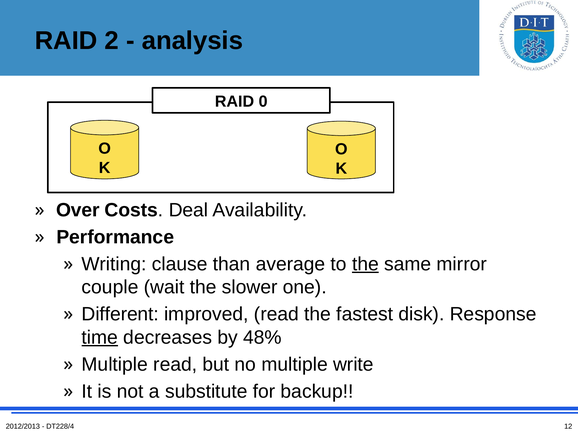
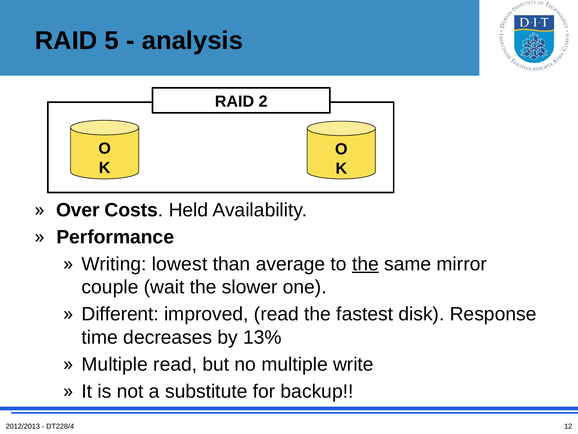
2: 2 -> 5
0: 0 -> 2
Deal: Deal -> Held
clause: clause -> lowest
time underline: present -> none
48%: 48% -> 13%
